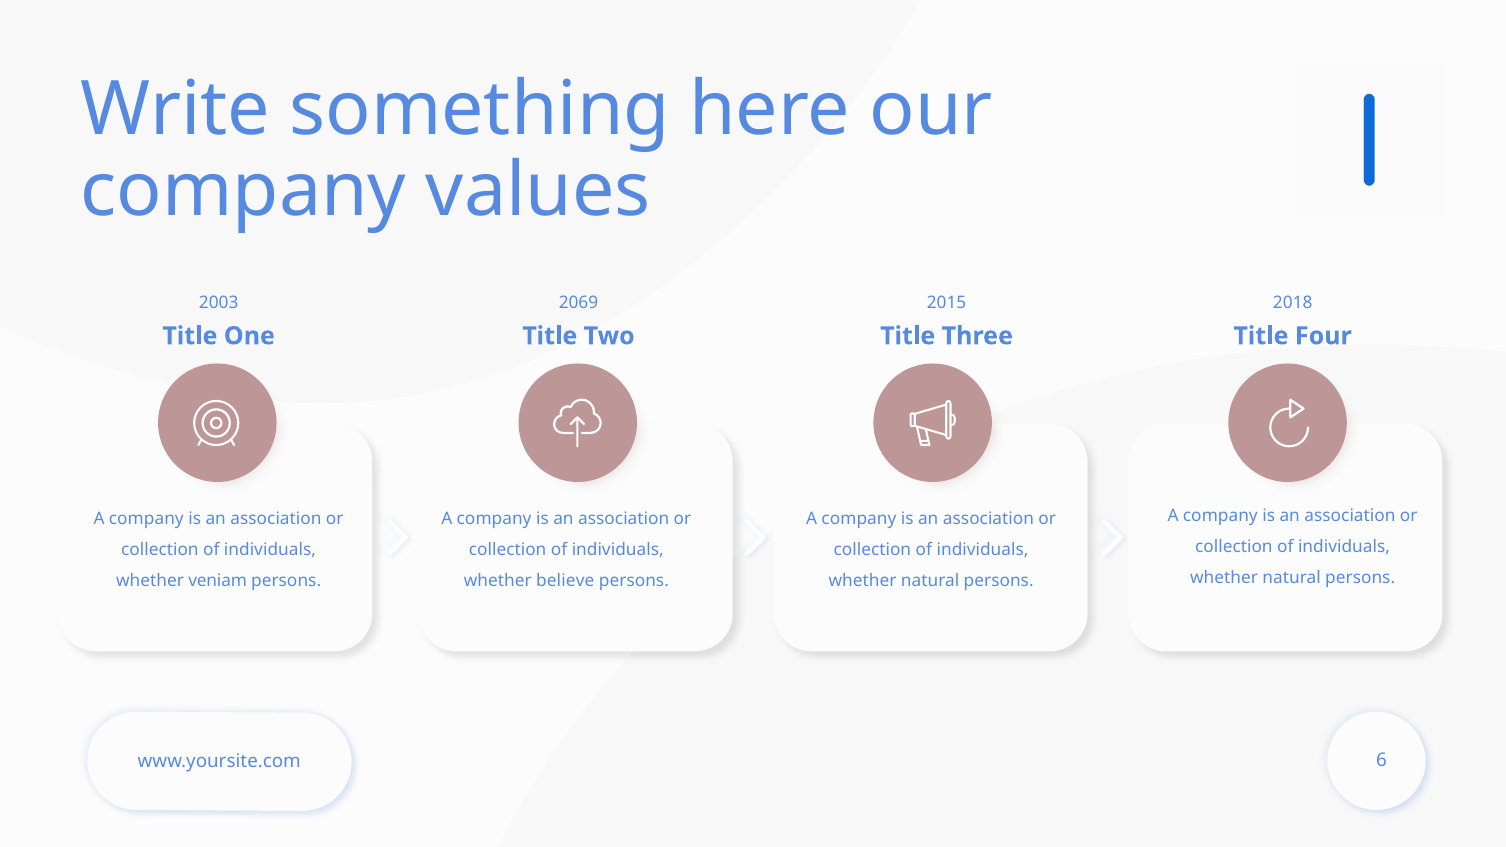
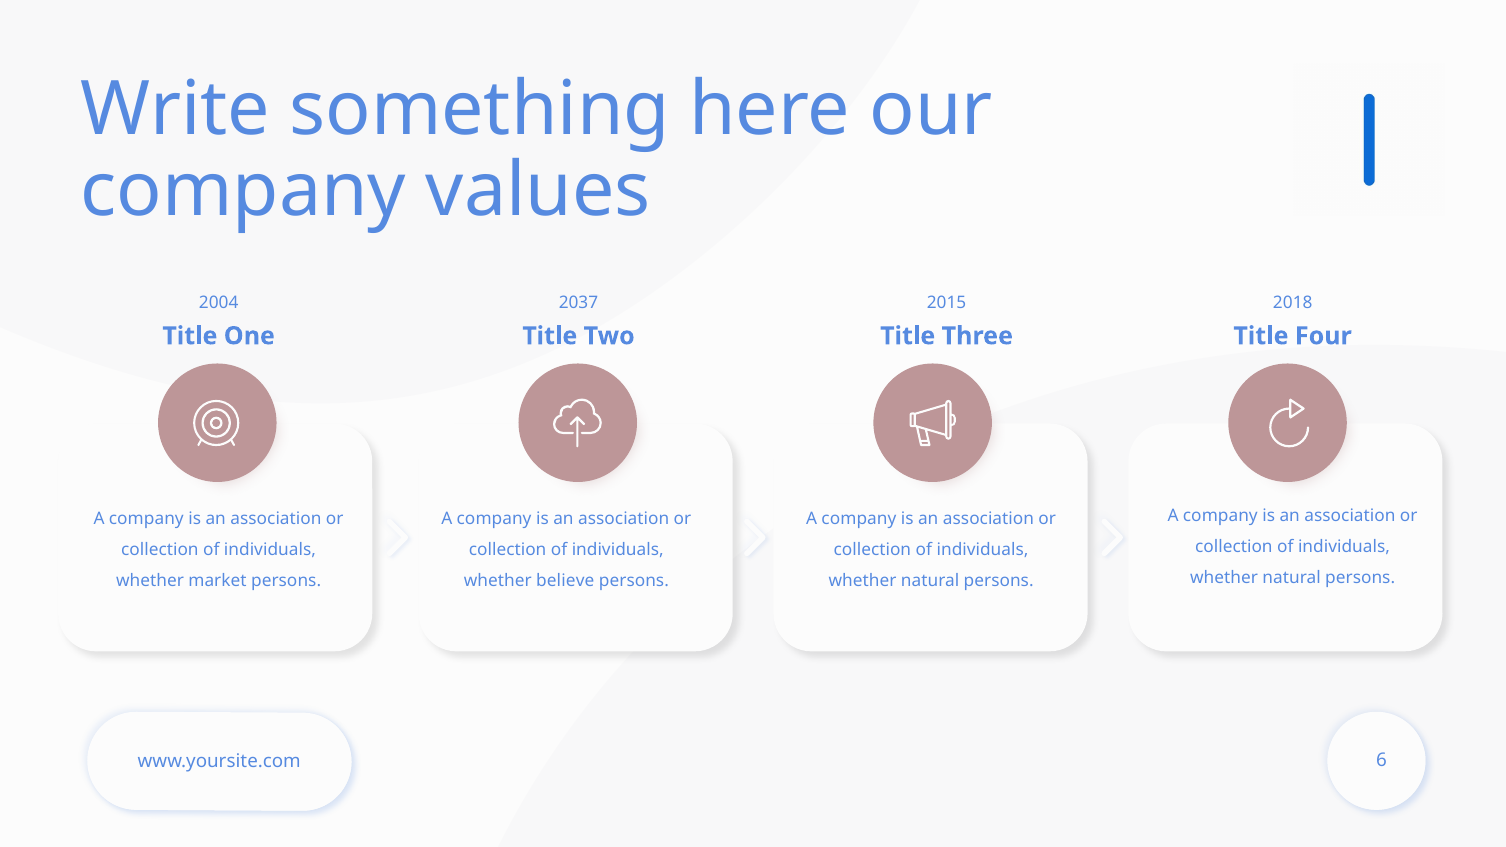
2003: 2003 -> 2004
2069: 2069 -> 2037
veniam: veniam -> market
